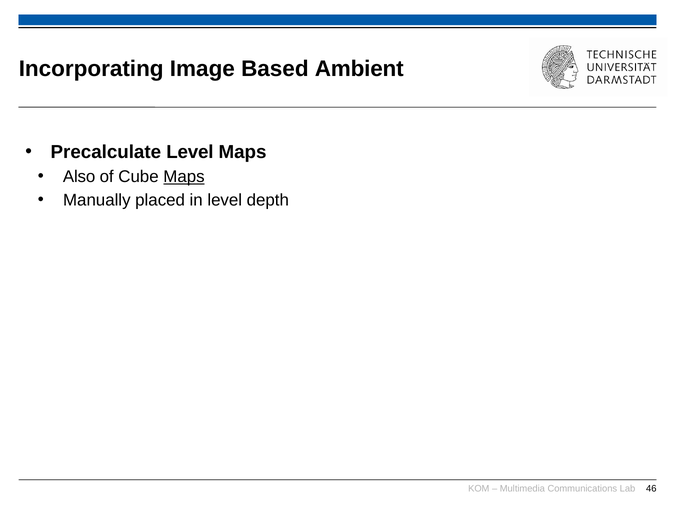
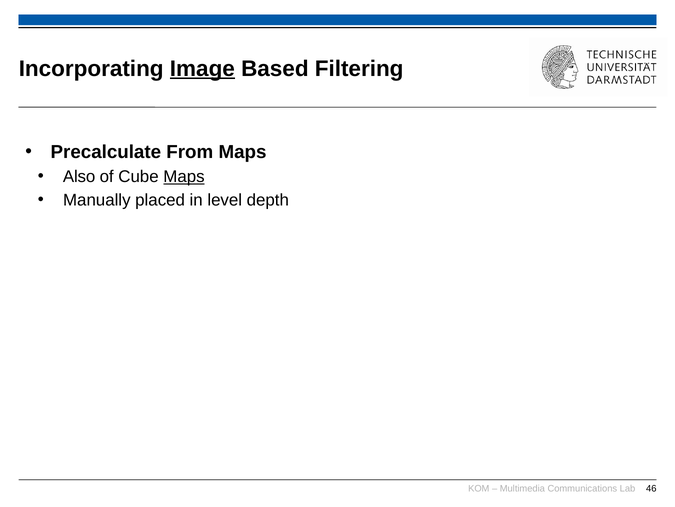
Image underline: none -> present
Ambient: Ambient -> Filtering
Precalculate Level: Level -> From
